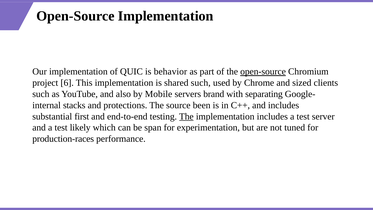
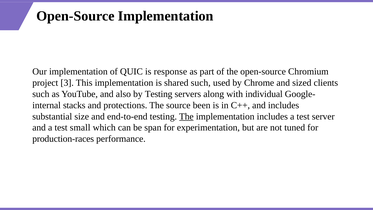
behavior: behavior -> response
open-source at (263, 72) underline: present -> none
6: 6 -> 3
by Mobile: Mobile -> Testing
brand: brand -> along
separating: separating -> individual
first: first -> size
likely: likely -> small
